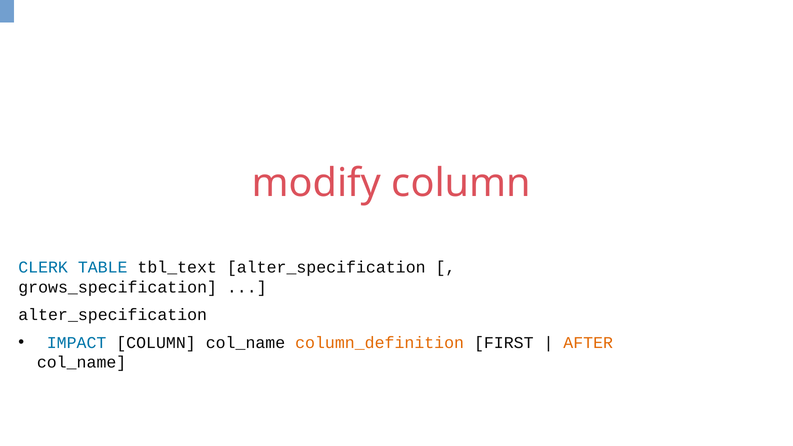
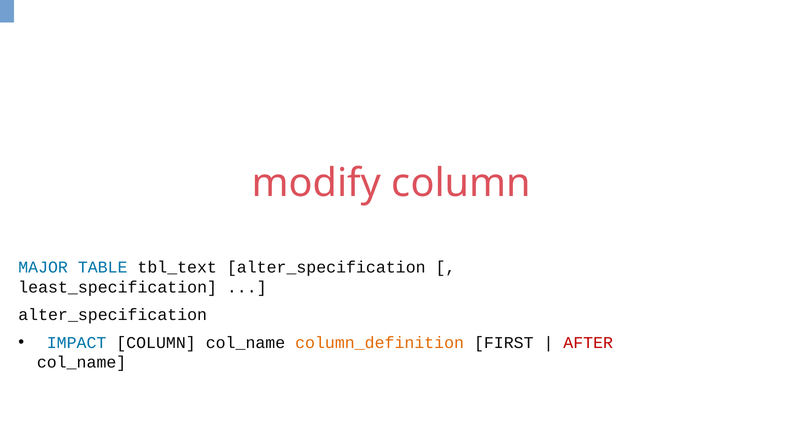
CLERK: CLERK -> MAJOR
grows_specification: grows_specification -> least_specification
AFTER colour: orange -> red
